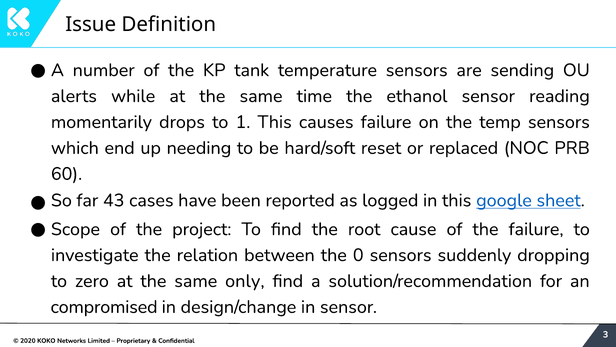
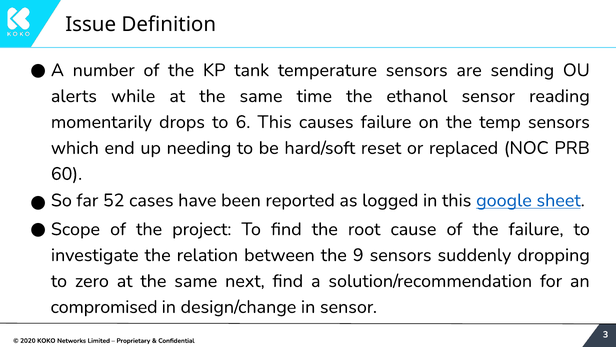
1: 1 -> 6
43: 43 -> 52
0: 0 -> 9
only: only -> next
